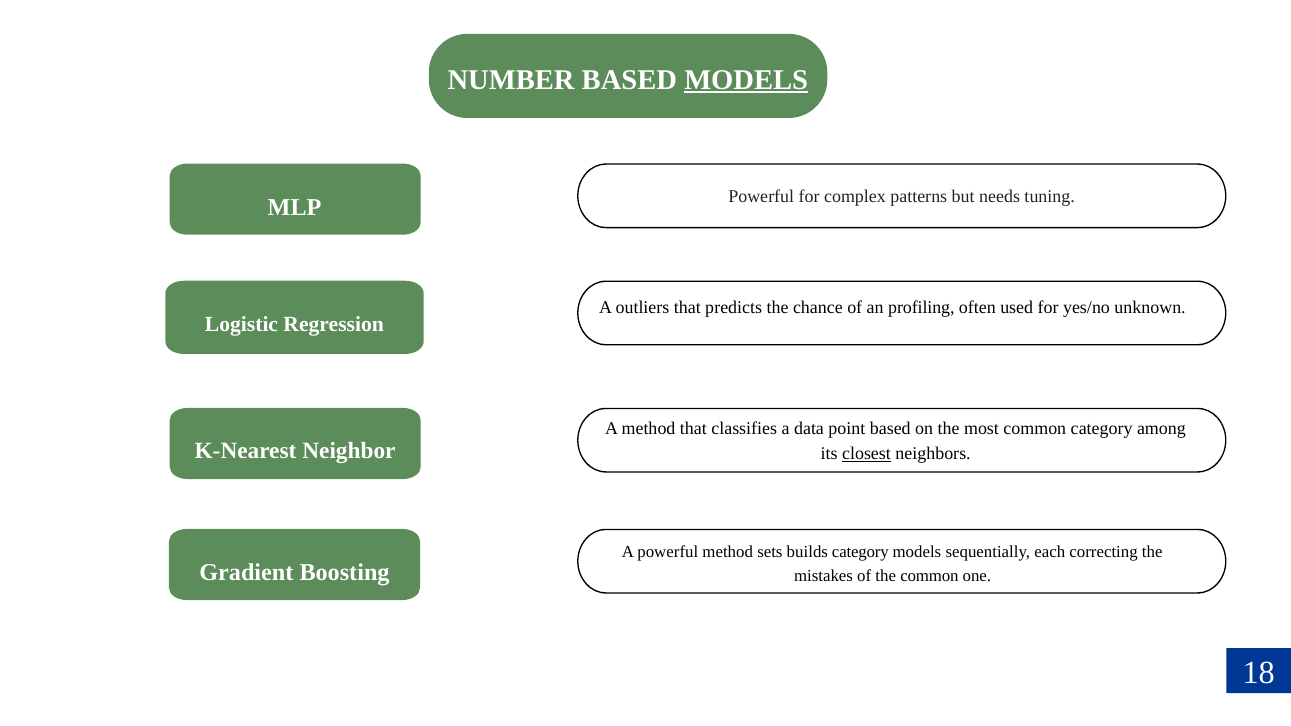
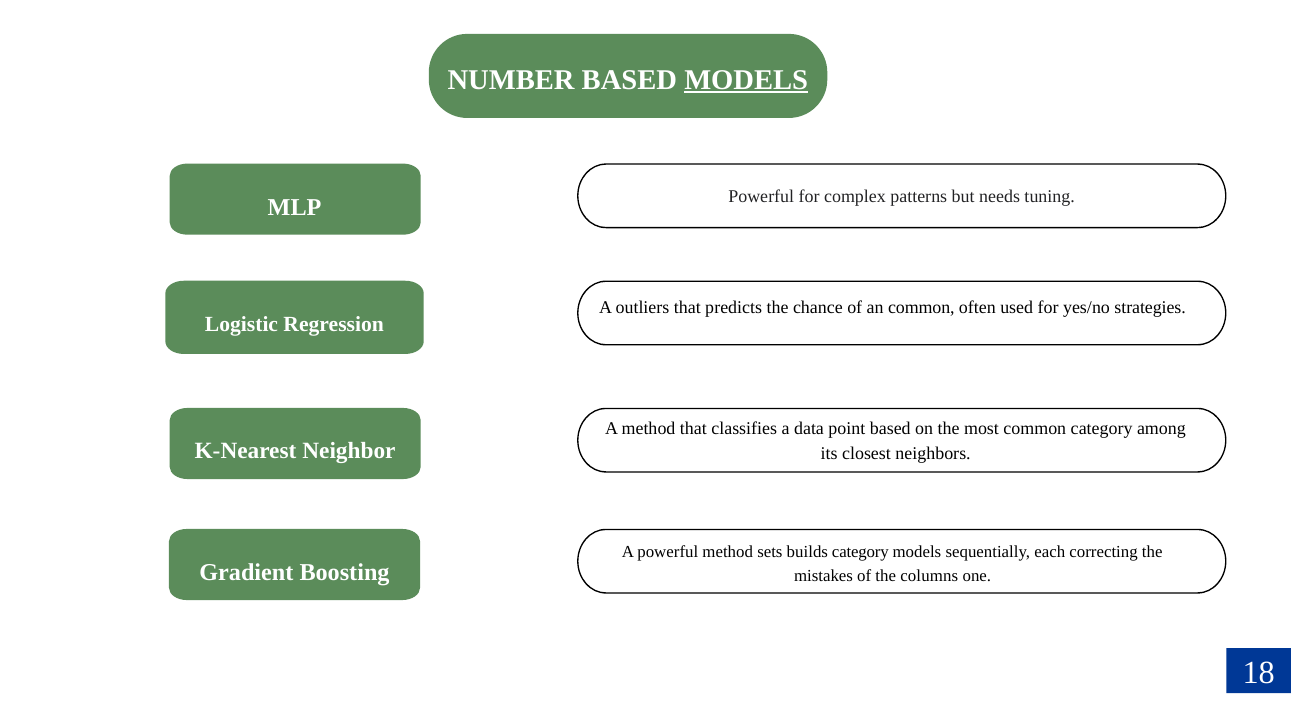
an profiling: profiling -> common
unknown: unknown -> strategies
closest underline: present -> none
the common: common -> columns
